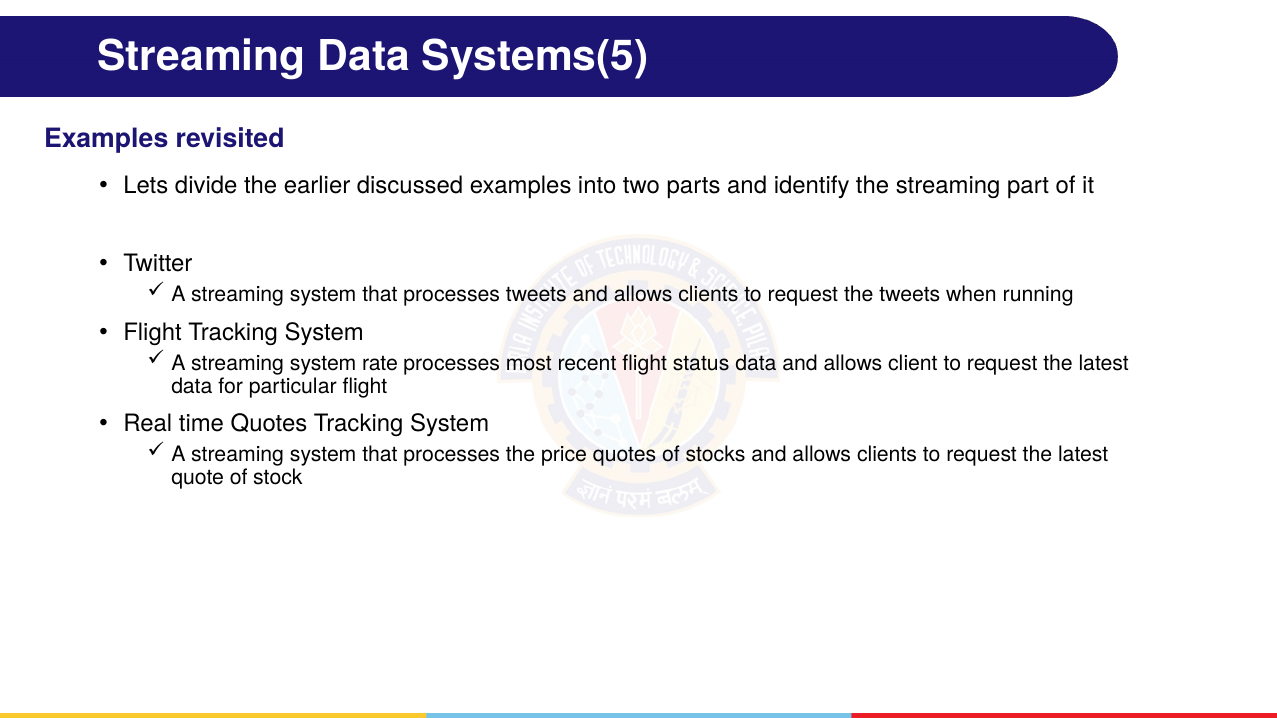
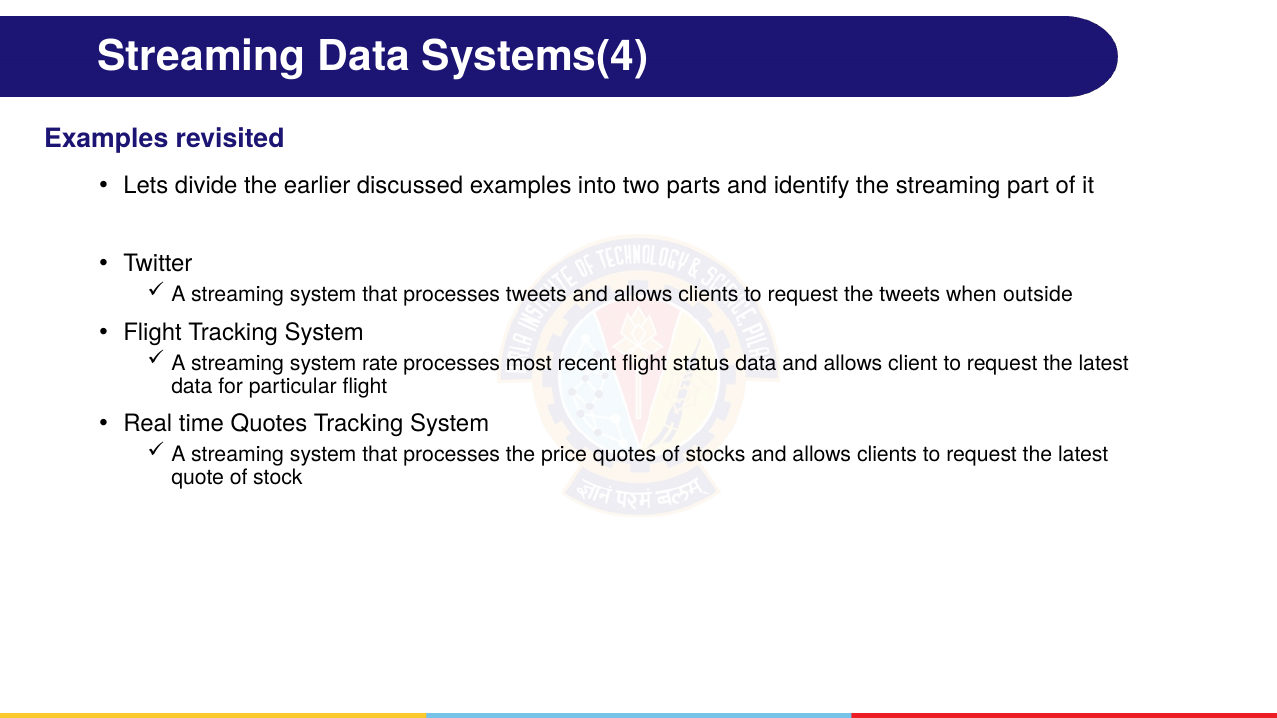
Systems(5: Systems(5 -> Systems(4
running: running -> outside
